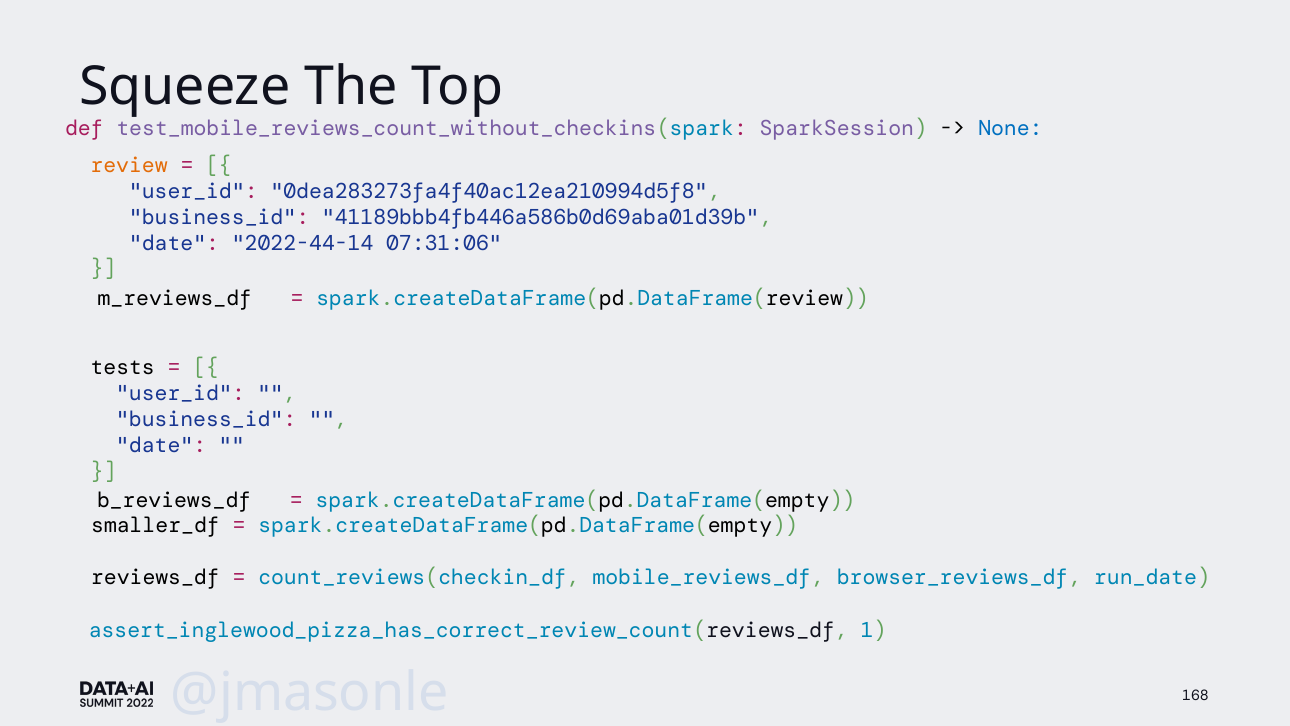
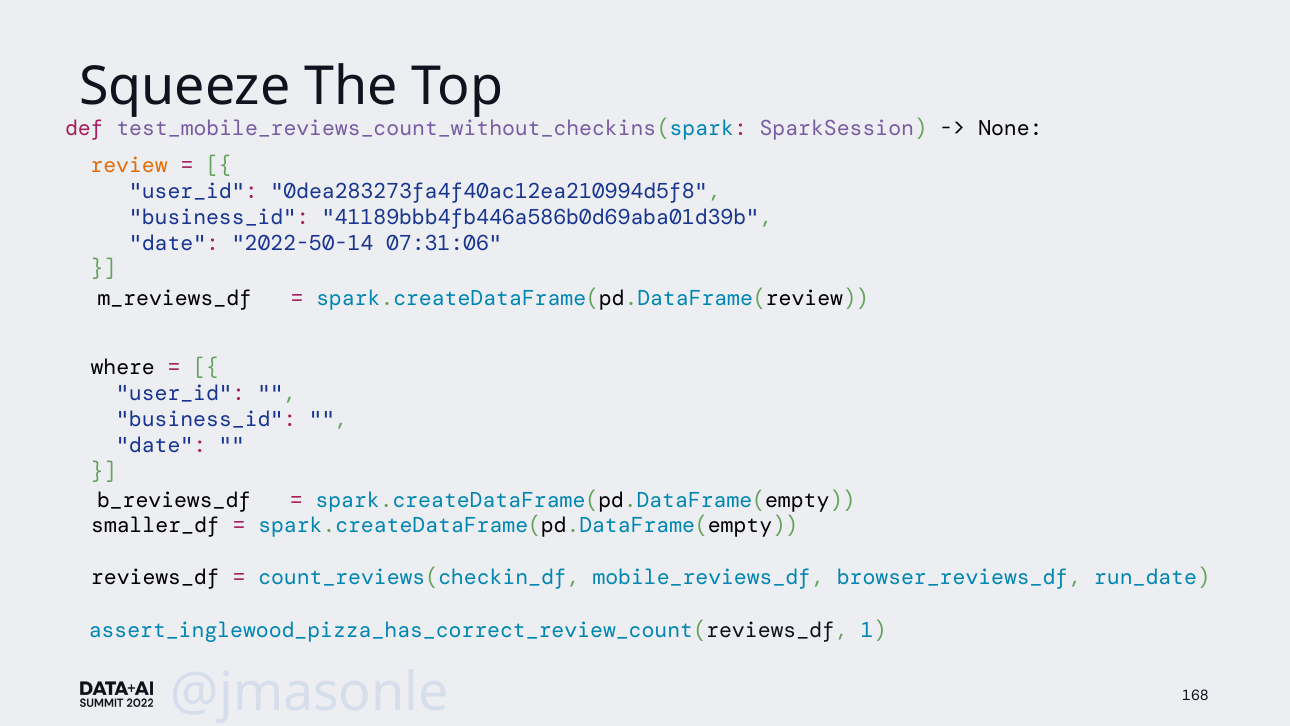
None colour: blue -> black
2022-44-14: 2022-44-14 -> 2022-50-14
tests: tests -> where
